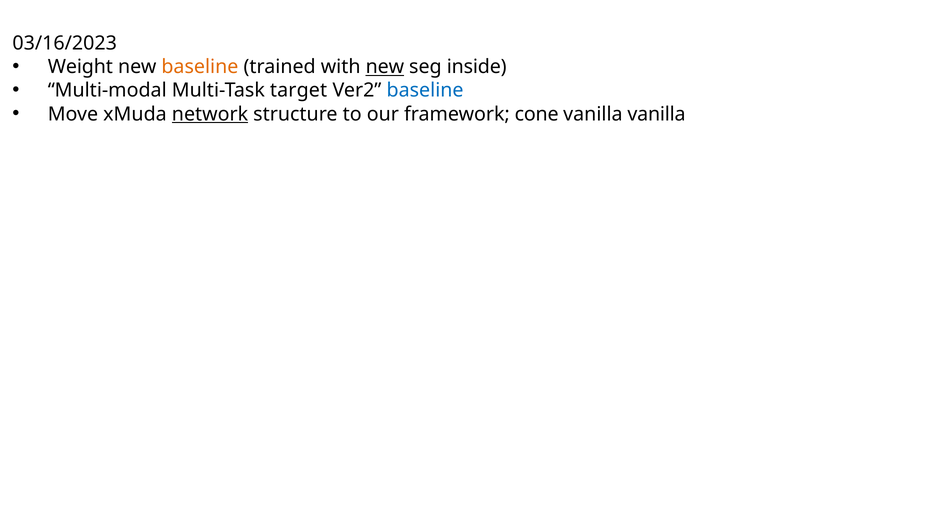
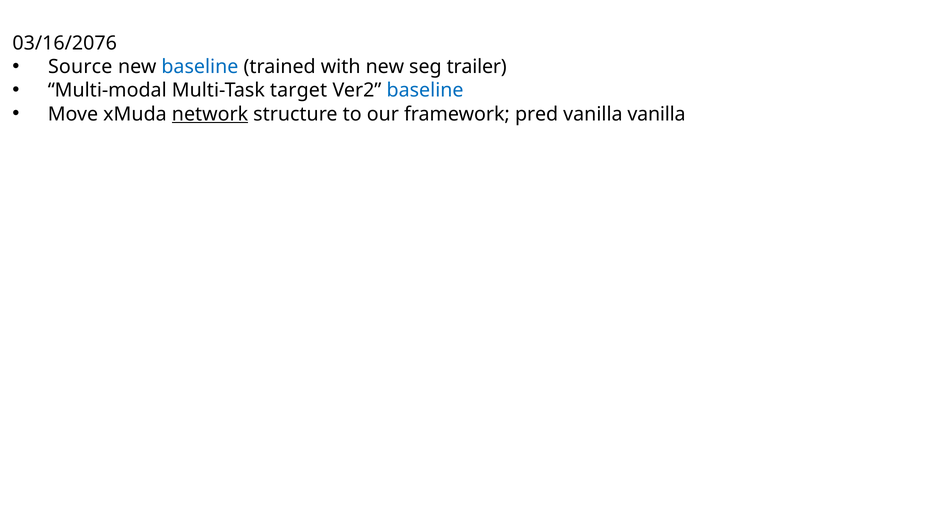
03/16/2023: 03/16/2023 -> 03/16/2076
Weight: Weight -> Source
baseline at (200, 67) colour: orange -> blue
new at (385, 67) underline: present -> none
inside: inside -> trailer
cone: cone -> pred
